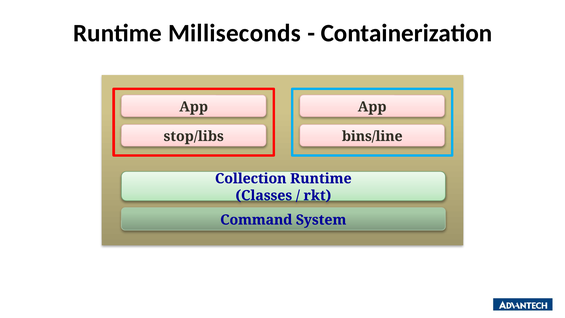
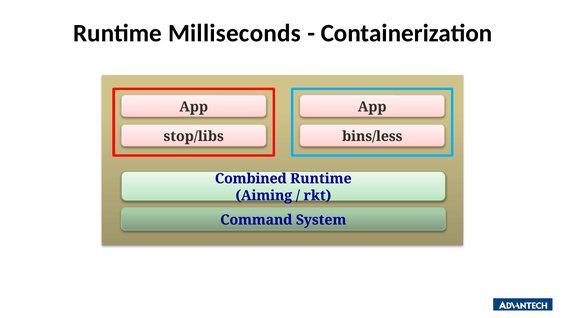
bins/line: bins/line -> bins/less
Collection: Collection -> Combined
Classes: Classes -> Aiming
